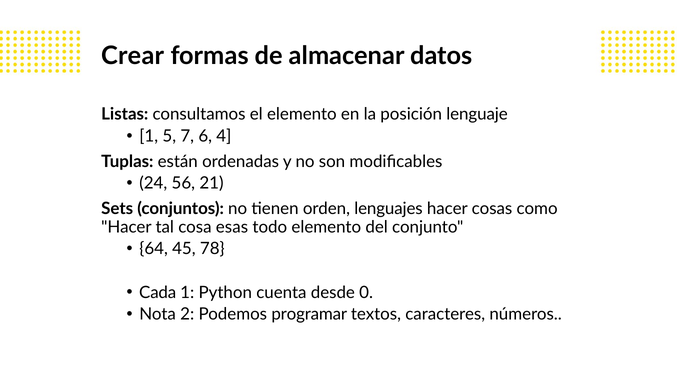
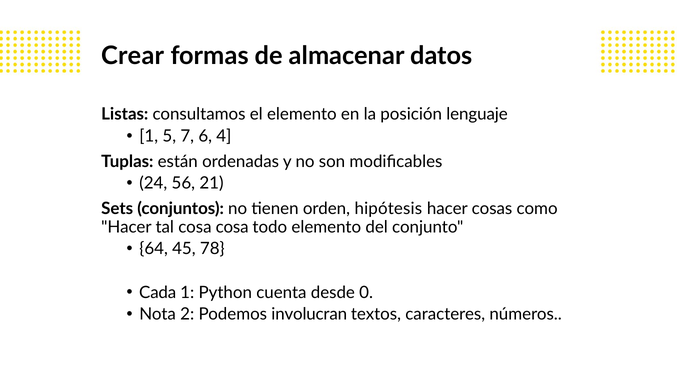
lenguajes: lenguajes -> hipótesis
cosa esas: esas -> cosa
programar: programar -> involucran
